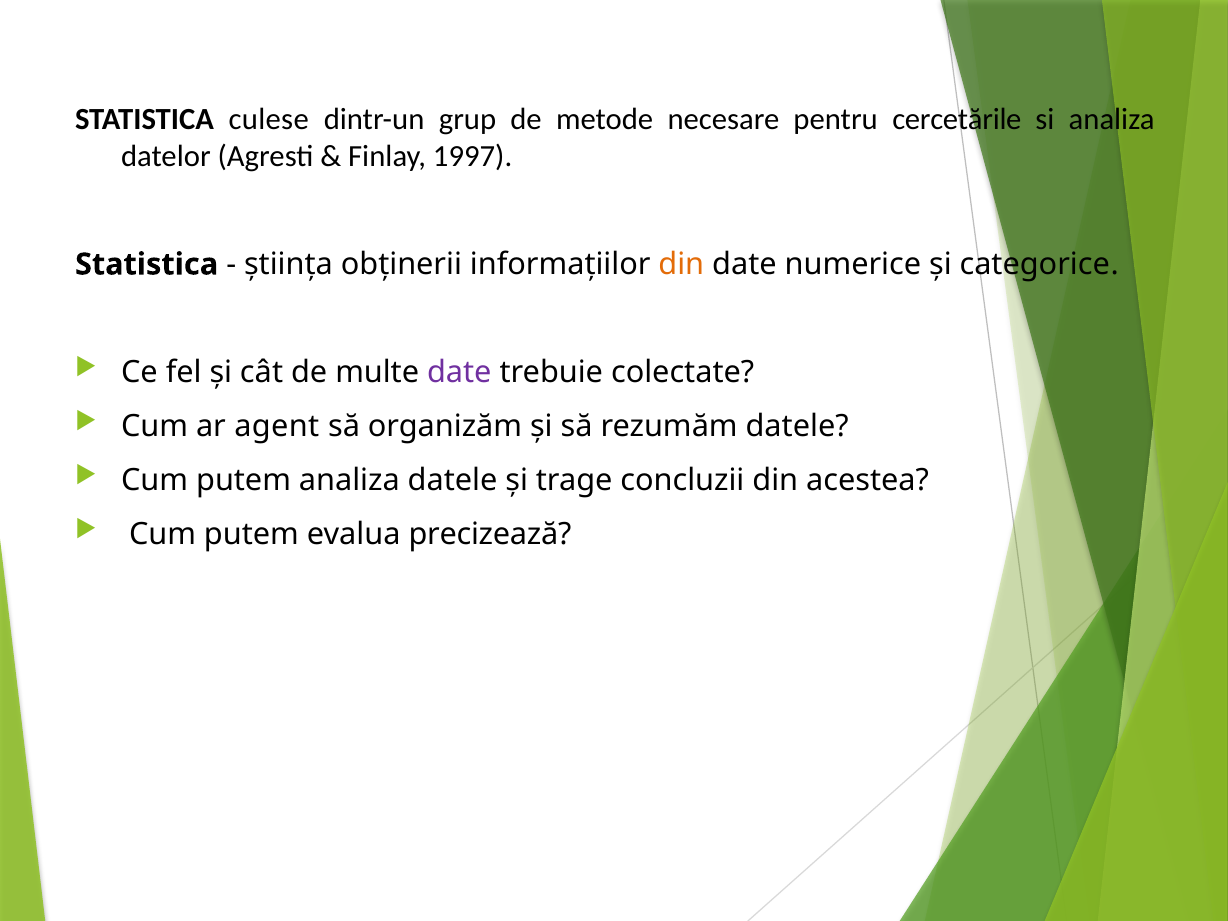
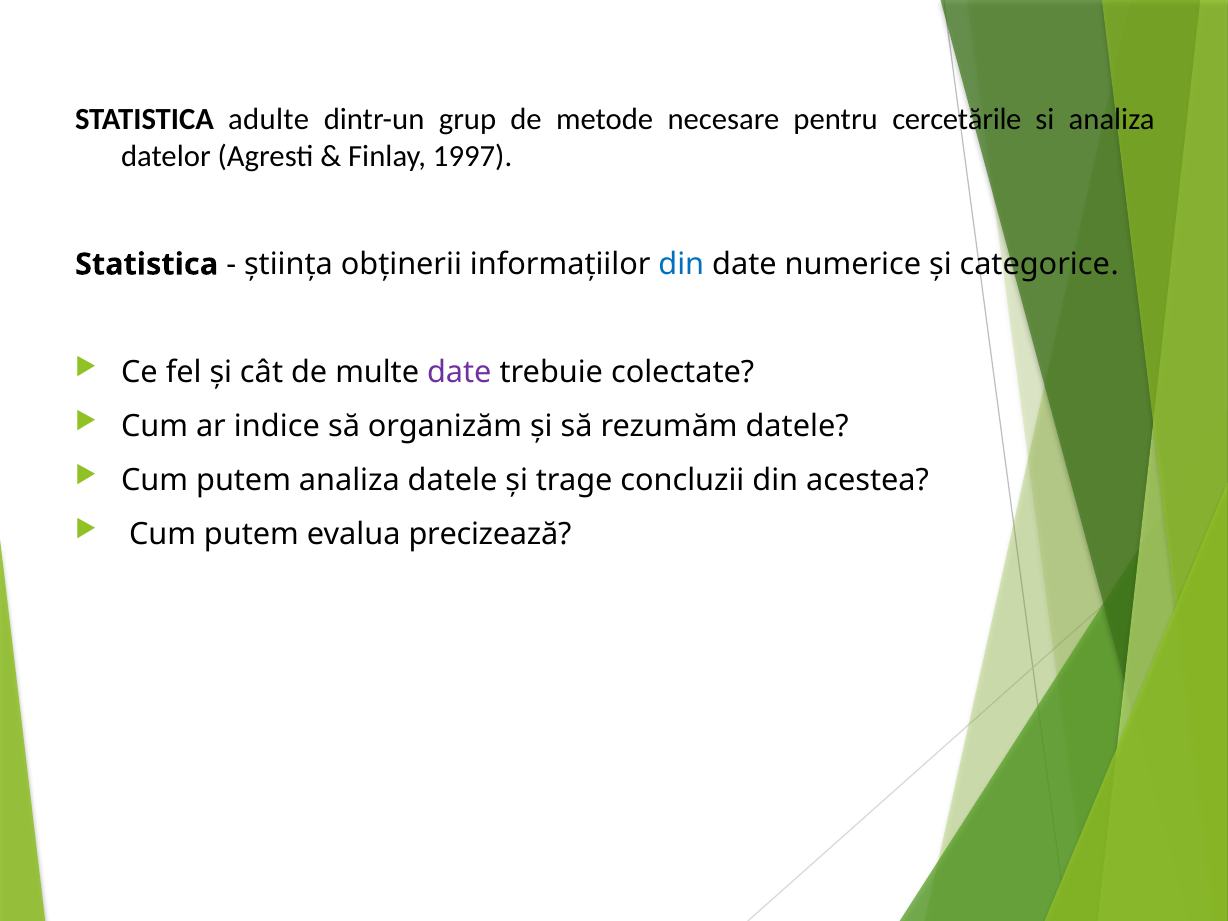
culese: culese -> adulte
din at (681, 264) colour: orange -> blue
agent: agent -> indice
